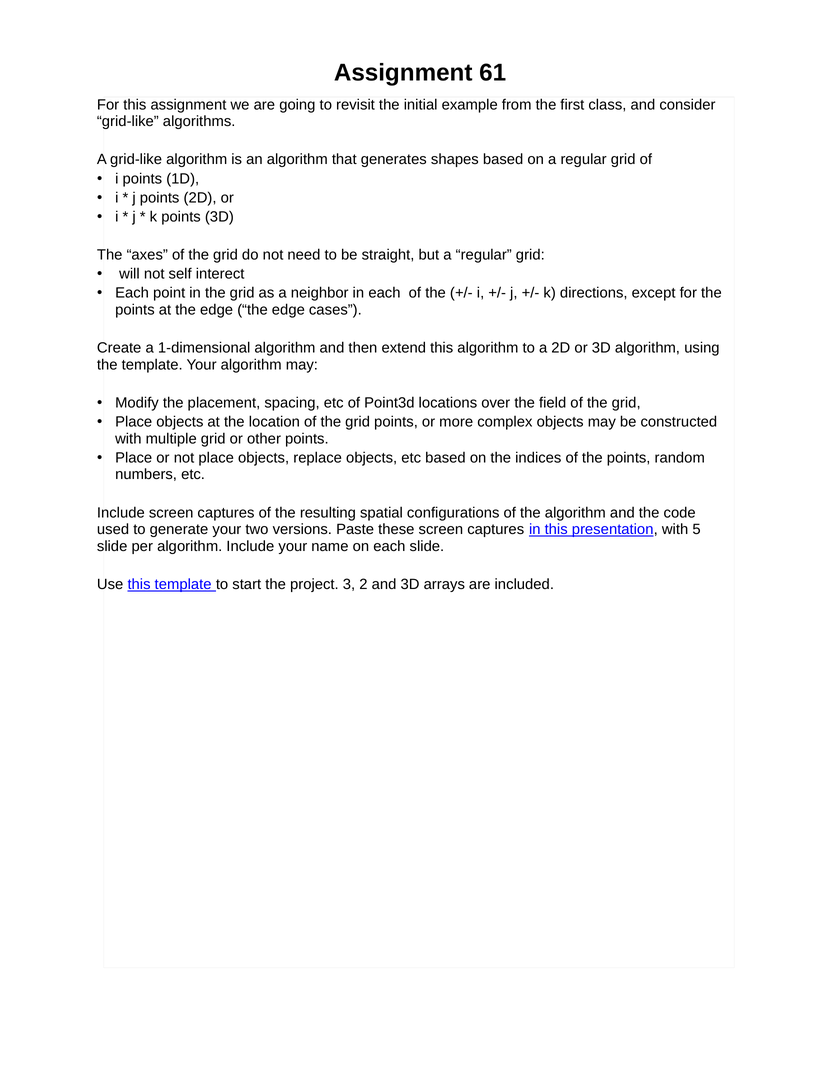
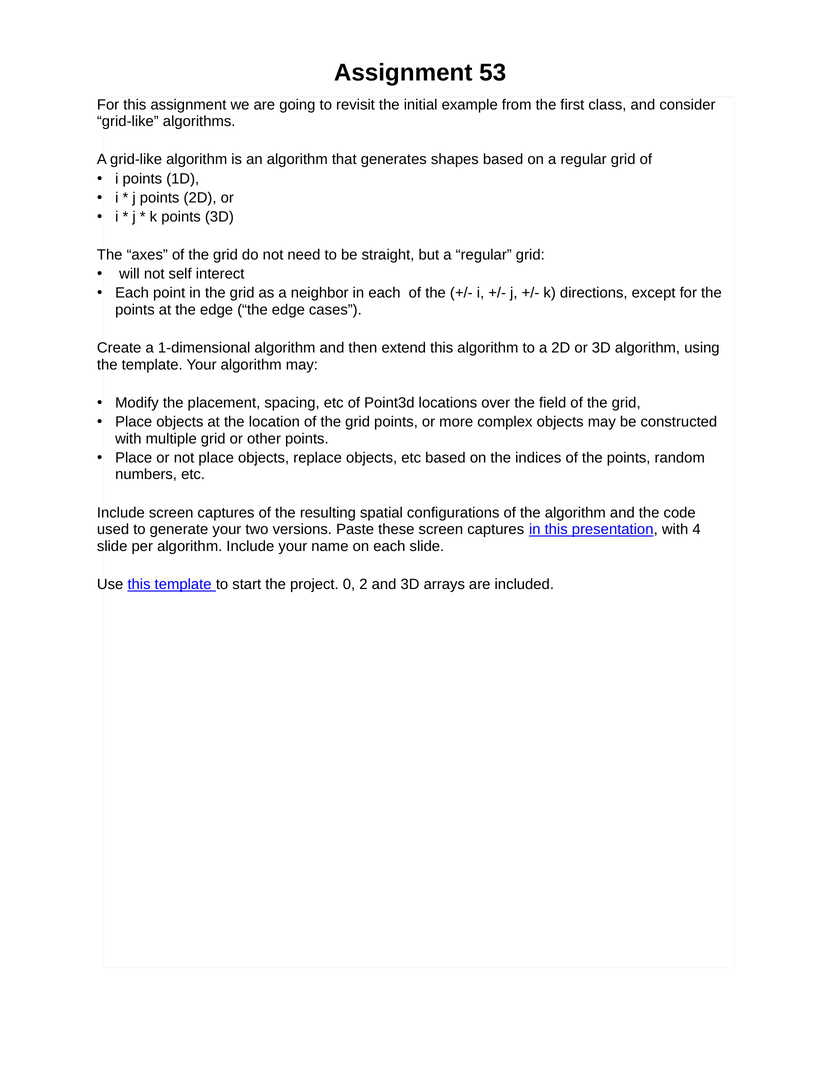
61: 61 -> 53
5: 5 -> 4
3: 3 -> 0
